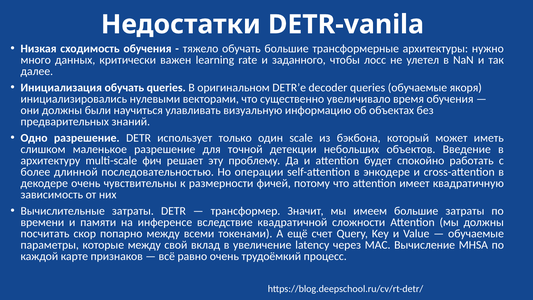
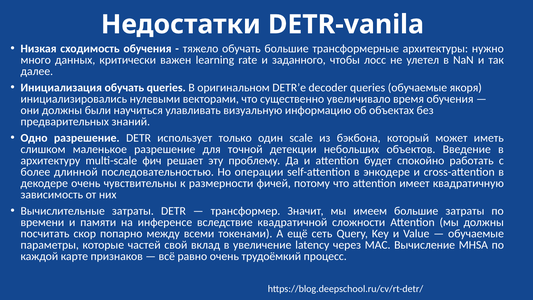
счет: счет -> сеть
которые между: между -> частей
